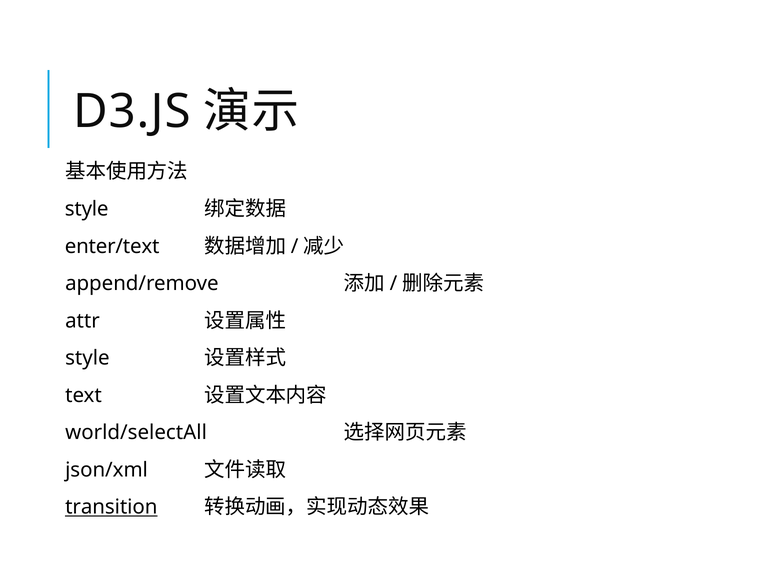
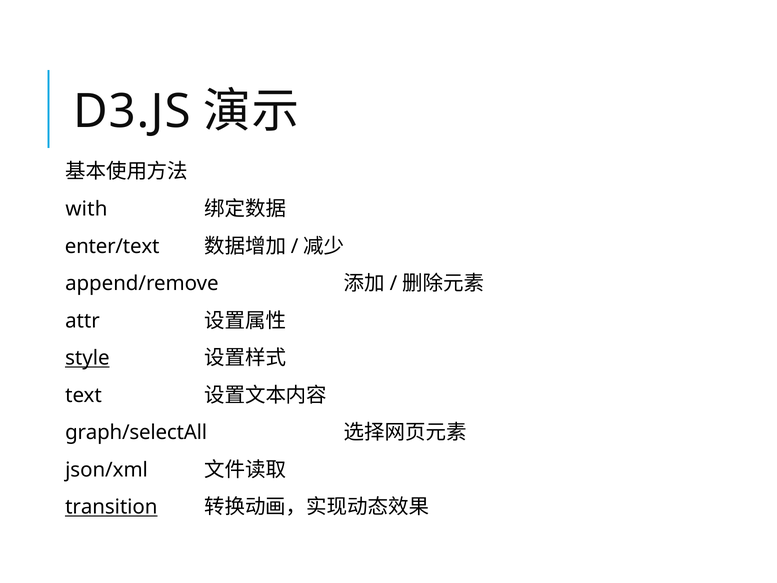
style at (87, 209): style -> with
style at (87, 358) underline: none -> present
world/selectAll: world/selectAll -> graph/selectAll
